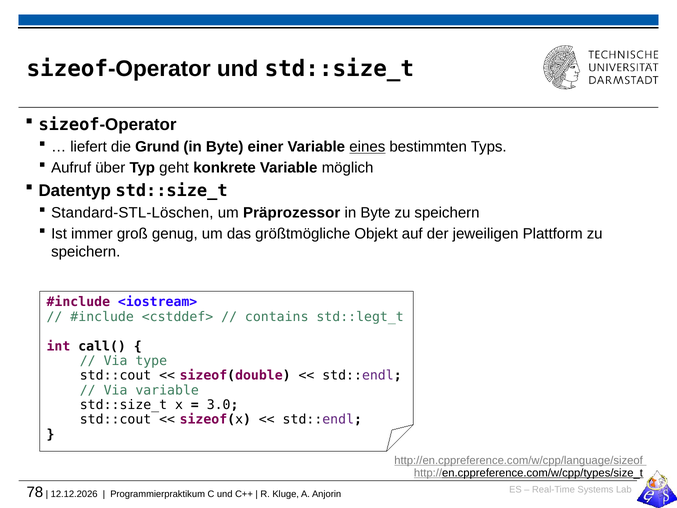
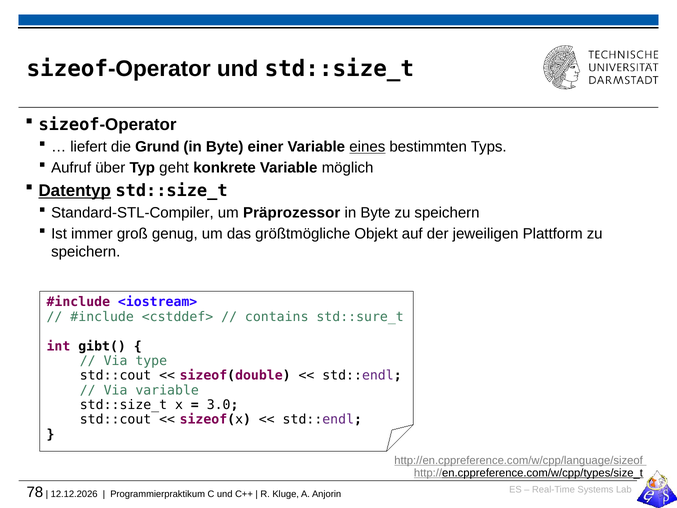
Datentyp underline: none -> present
Standard-STL-Löschen: Standard-STL-Löschen -> Standard-STL-Compiler
std::legt_t: std::legt_t -> std::sure_t
call(: call( -> gibt(
